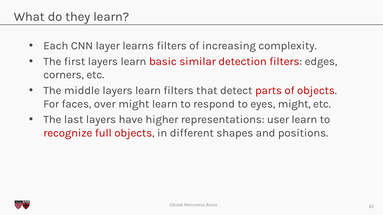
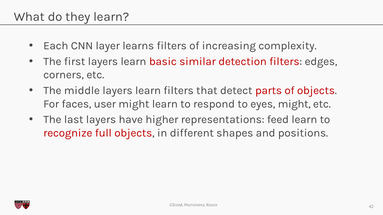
over: over -> user
user: user -> feed
